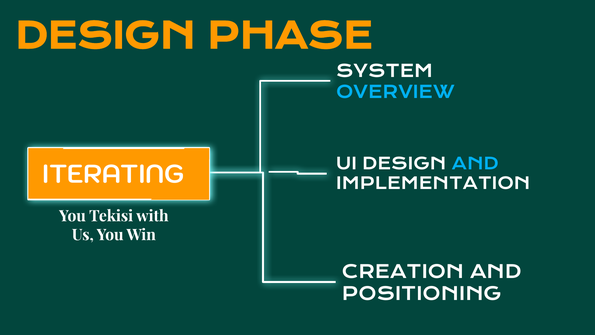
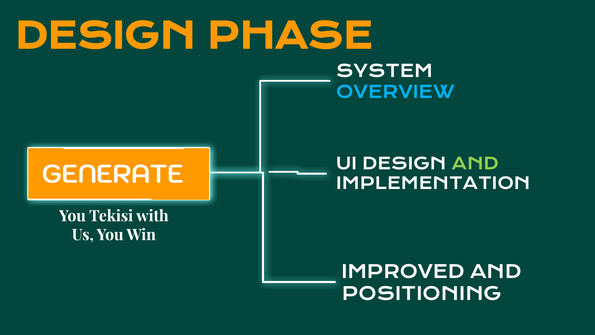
AND at (475, 164) colour: light blue -> light green
ITERATING: ITERATING -> GENERATE
CREATION: CREATION -> IMPROVED
